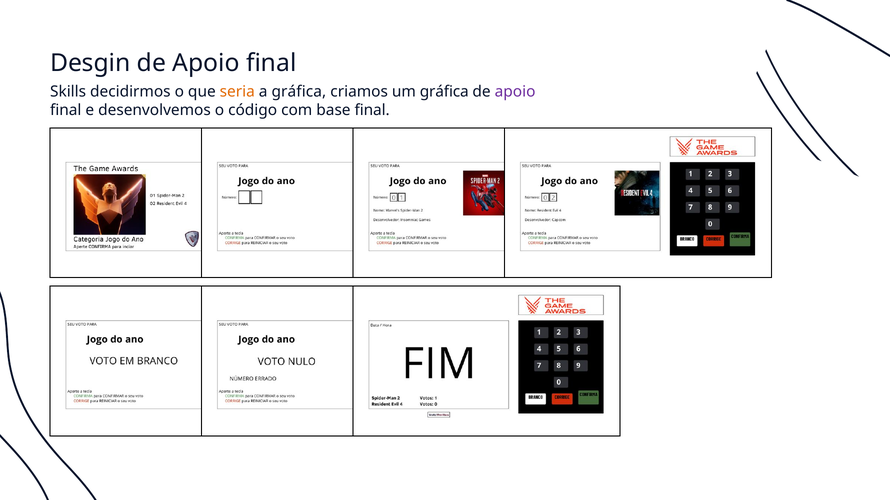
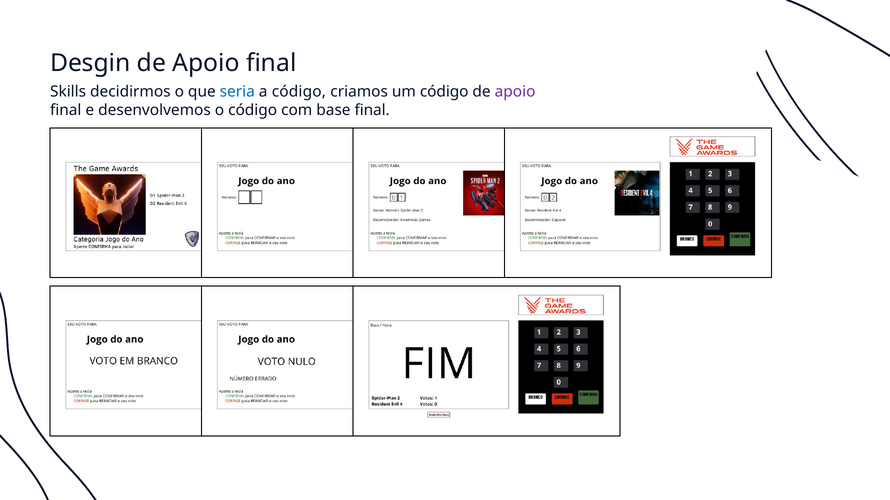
seria colour: orange -> blue
a gráfica: gráfica -> código
um gráfica: gráfica -> código
